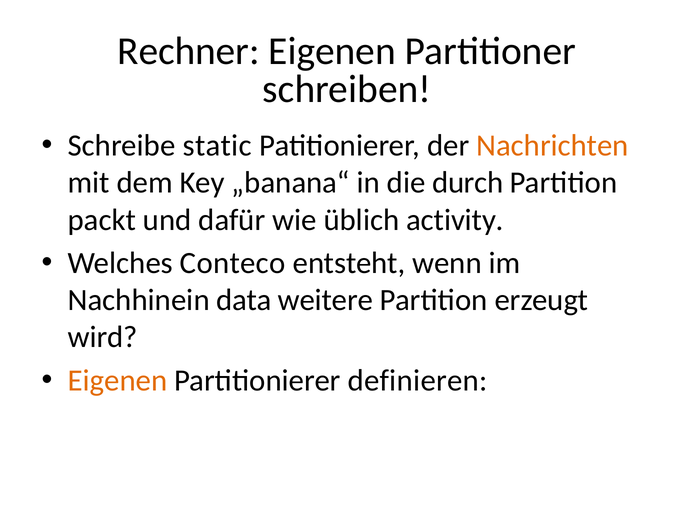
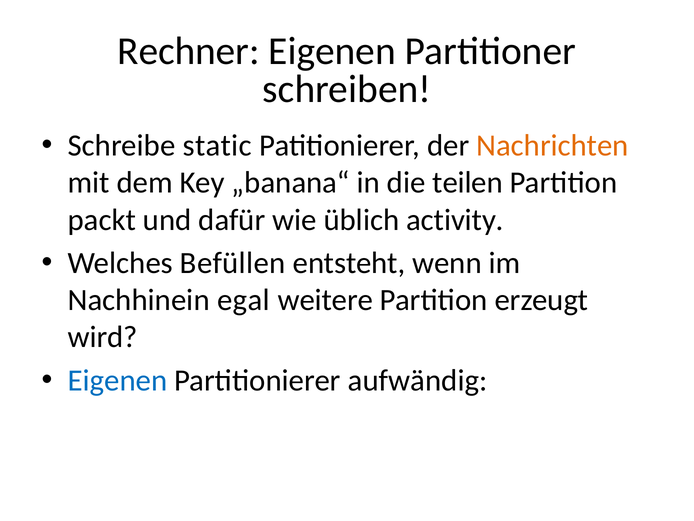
durch: durch -> teilen
Conteco: Conteco -> Befüllen
data: data -> egal
Eigenen at (117, 380) colour: orange -> blue
definieren: definieren -> aufwändig
